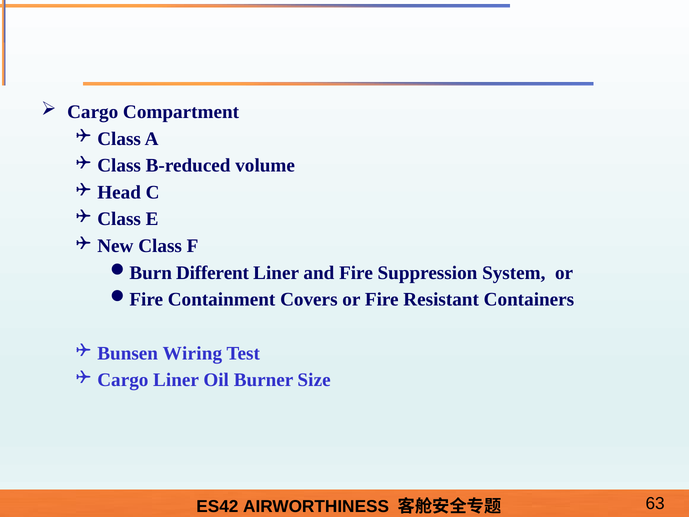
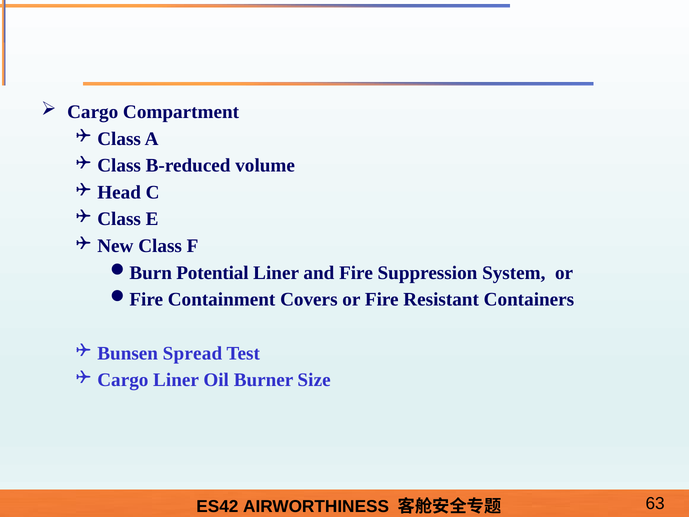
Different: Different -> Potential
Wiring: Wiring -> Spread
